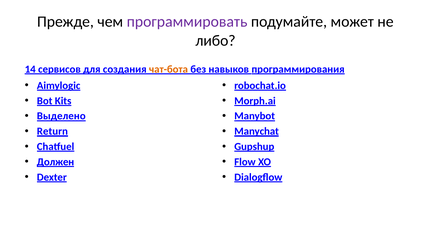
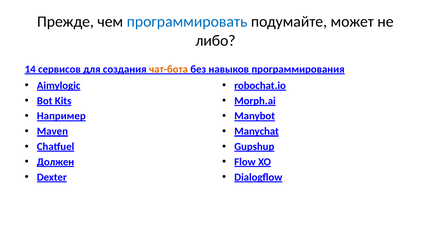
программировать colour: purple -> blue
Выделено: Выделено -> Например
Return: Return -> Maven
